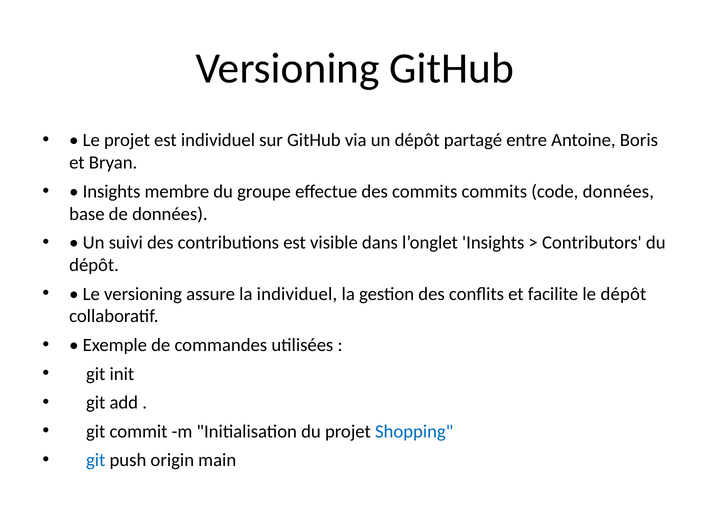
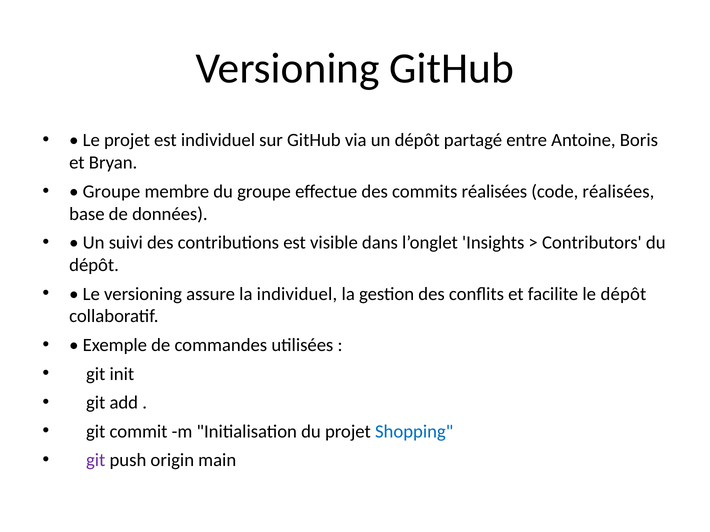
Insights at (112, 192): Insights -> Groupe
commits commits: commits -> réalisées
code données: données -> réalisées
git at (96, 461) colour: blue -> purple
